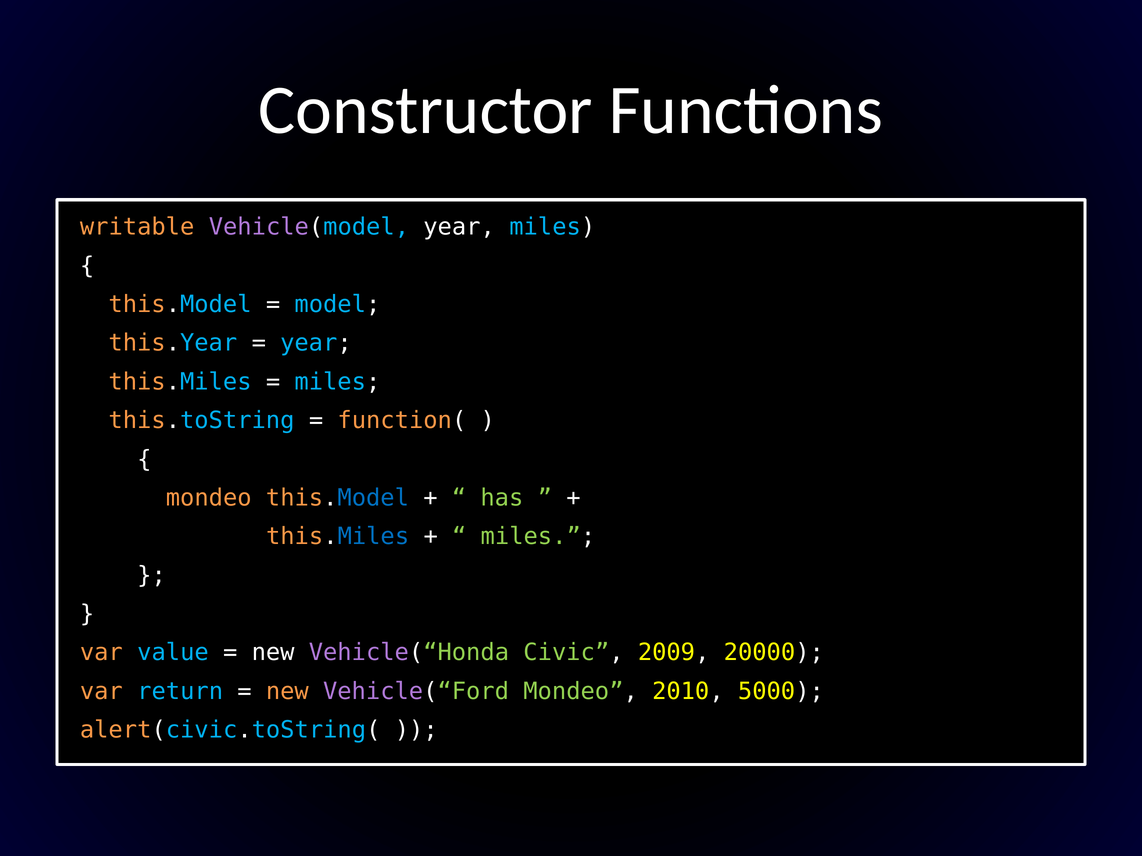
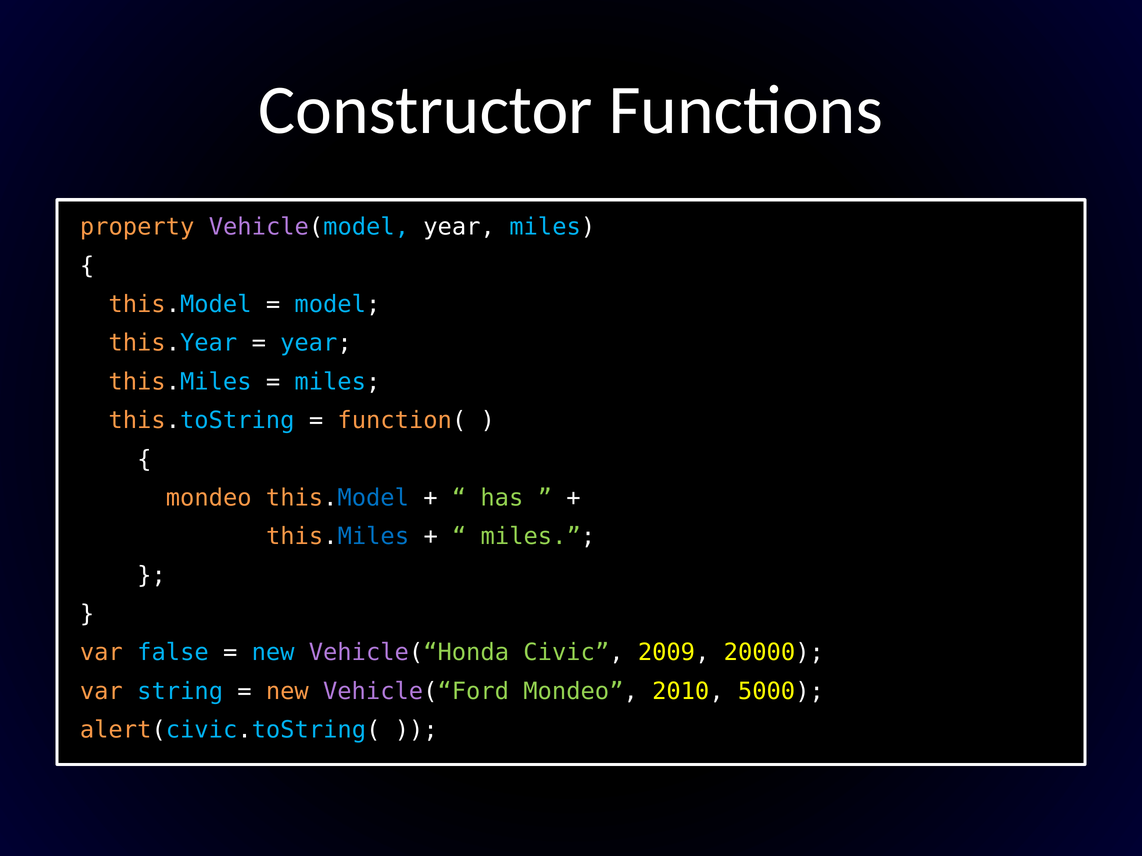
writable: writable -> property
value: value -> false
new at (273, 653) colour: white -> light blue
return: return -> string
